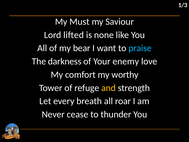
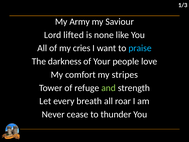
Must: Must -> Army
bear: bear -> cries
enemy: enemy -> people
worthy: worthy -> stripes
and colour: yellow -> light green
